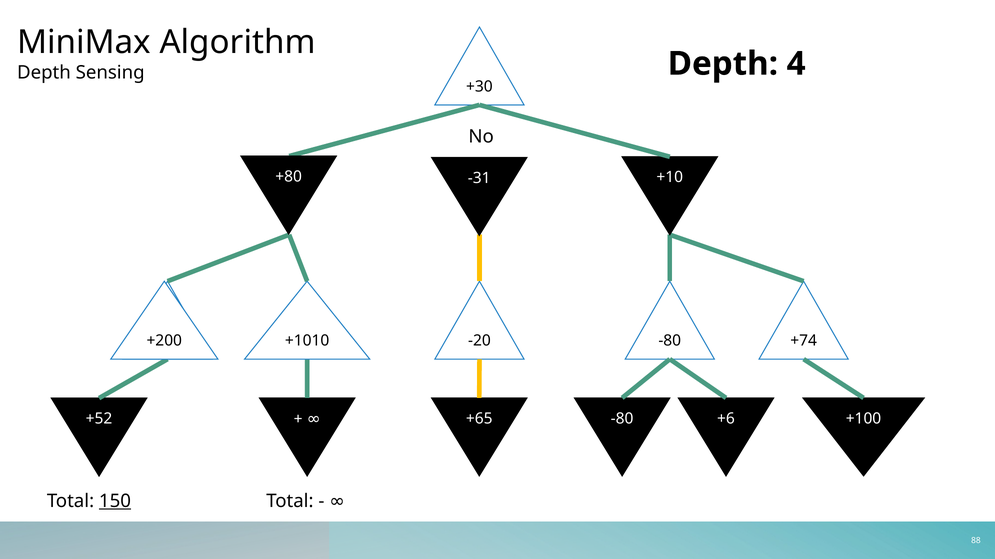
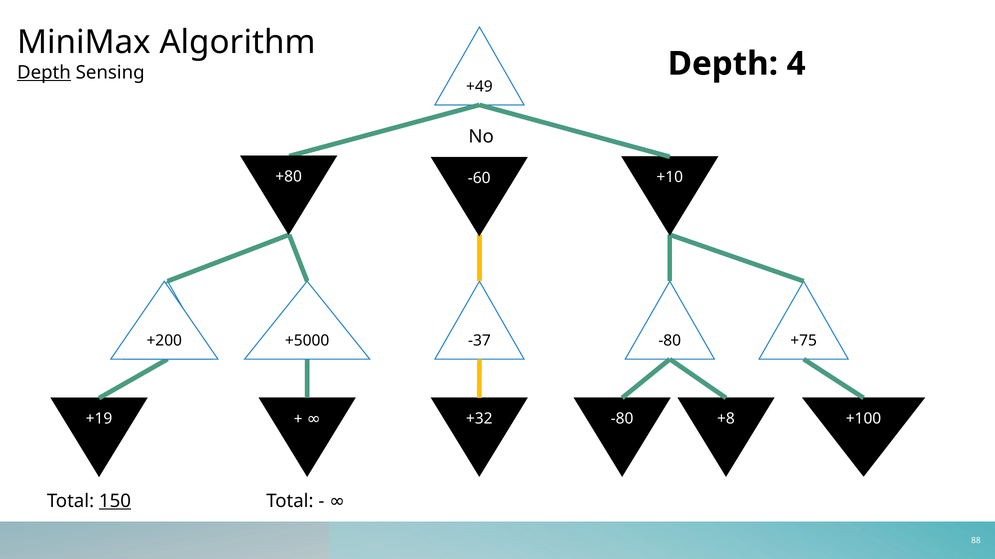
Depth at (44, 73) underline: none -> present
+30: +30 -> +49
-31: -31 -> -60
+1010: +1010 -> +5000
-20: -20 -> -37
+74: +74 -> +75
+52: +52 -> +19
+65: +65 -> +32
+6: +6 -> +8
